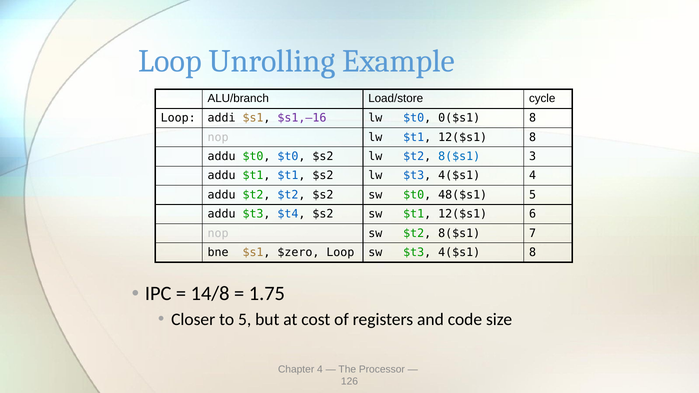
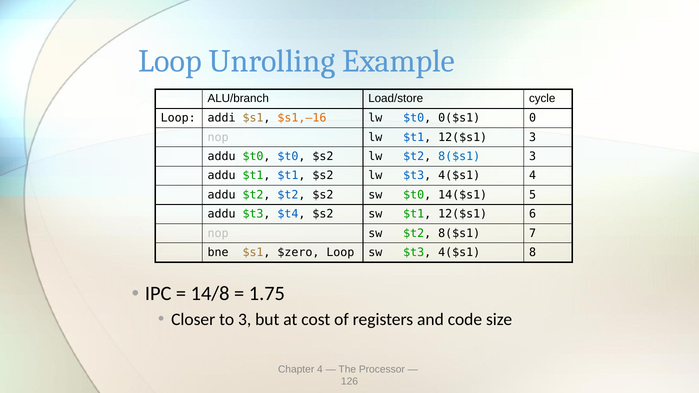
$s1,–16 colour: purple -> orange
0($s1 8: 8 -> 0
12($s1 8: 8 -> 3
48($s1: 48($s1 -> 14($s1
to 5: 5 -> 3
